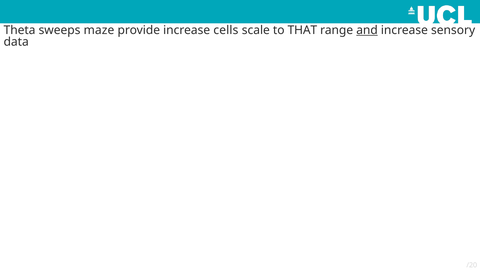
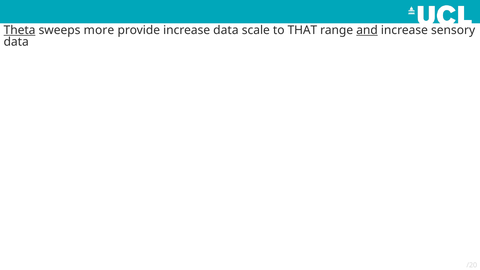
Theta underline: none -> present
maze: maze -> more
increase cells: cells -> data
